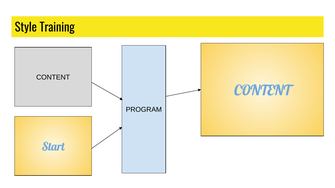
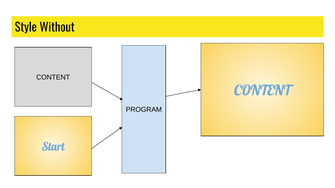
Training: Training -> Without
